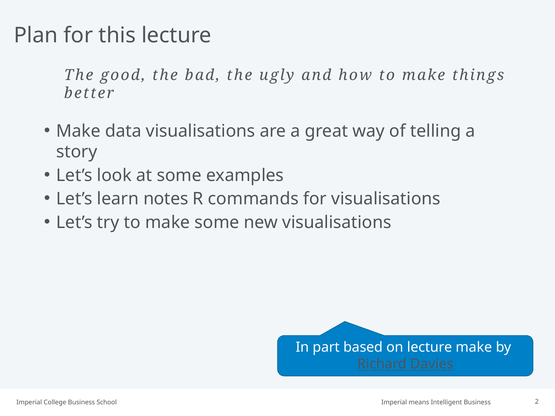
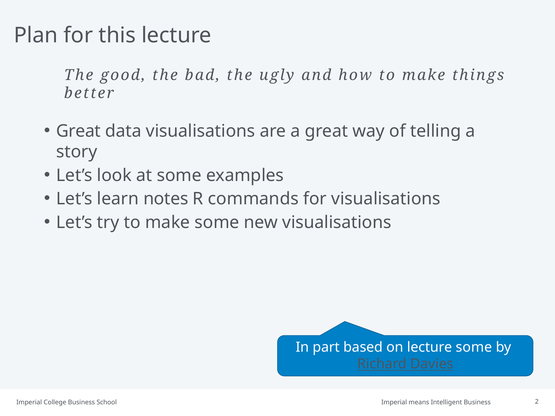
Make at (78, 131): Make -> Great
lecture make: make -> some
